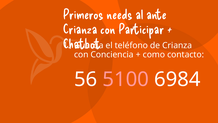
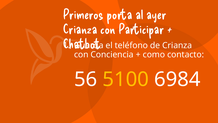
needs: needs -> porta
ante: ante -> ayer
5100 colour: pink -> yellow
